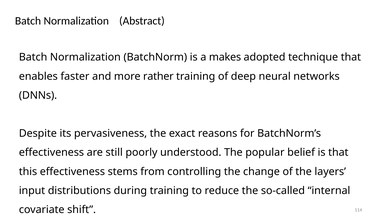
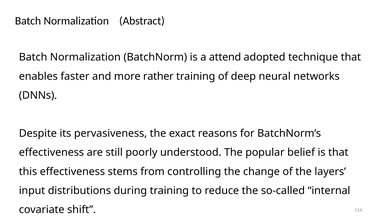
makes: makes -> attend
